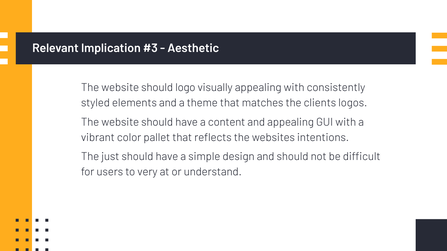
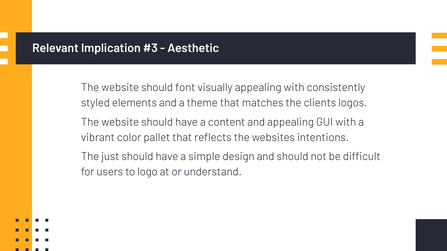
logo: logo -> font
very: very -> logo
